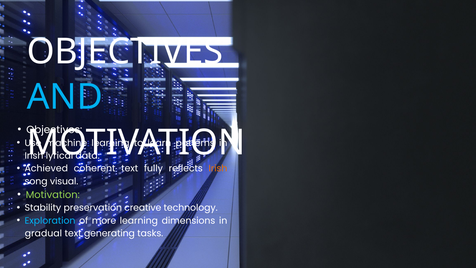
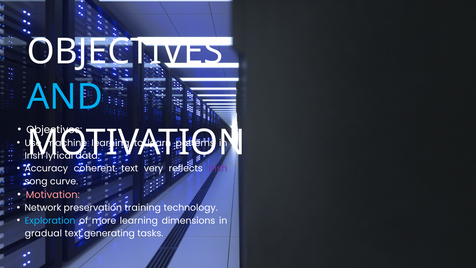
Achieved: Achieved -> Accuracy
fully: fully -> very
Irish at (218, 168) colour: orange -> purple
visual: visual -> curve
Motivation at (53, 195) colour: light green -> pink
Stability: Stability -> Network
creative: creative -> training
